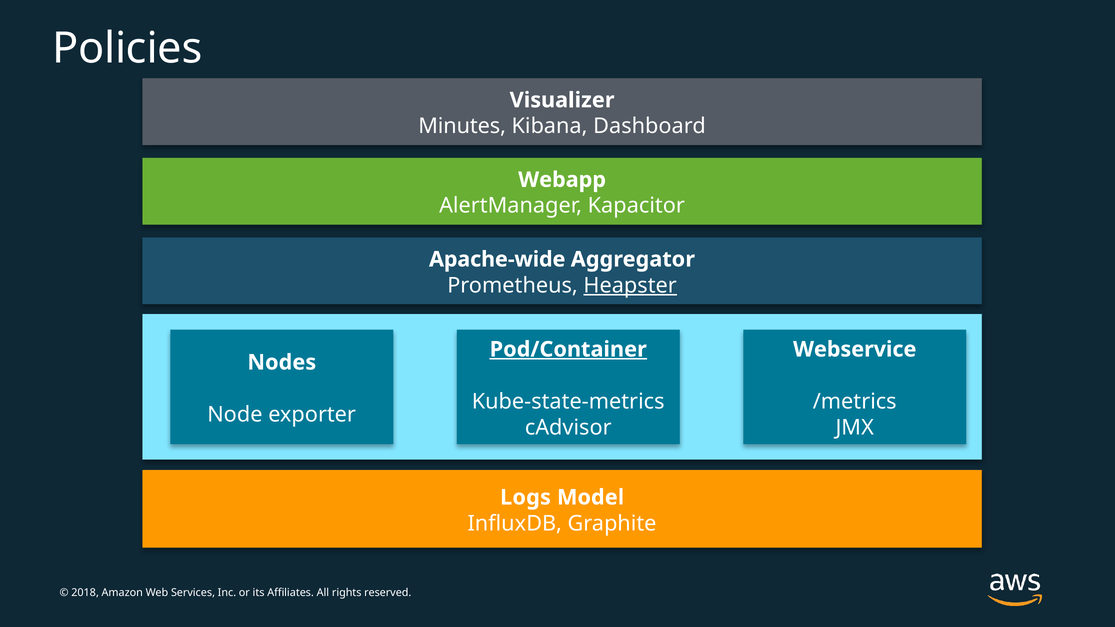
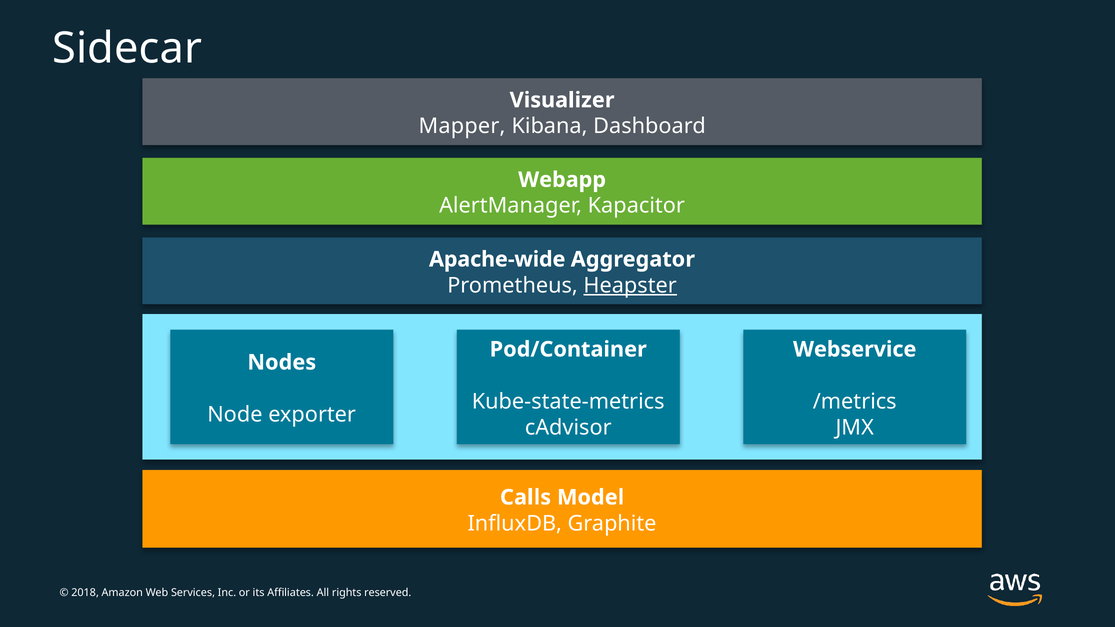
Policies: Policies -> Sidecar
Minutes: Minutes -> Mapper
Pod/Container underline: present -> none
Logs: Logs -> Calls
